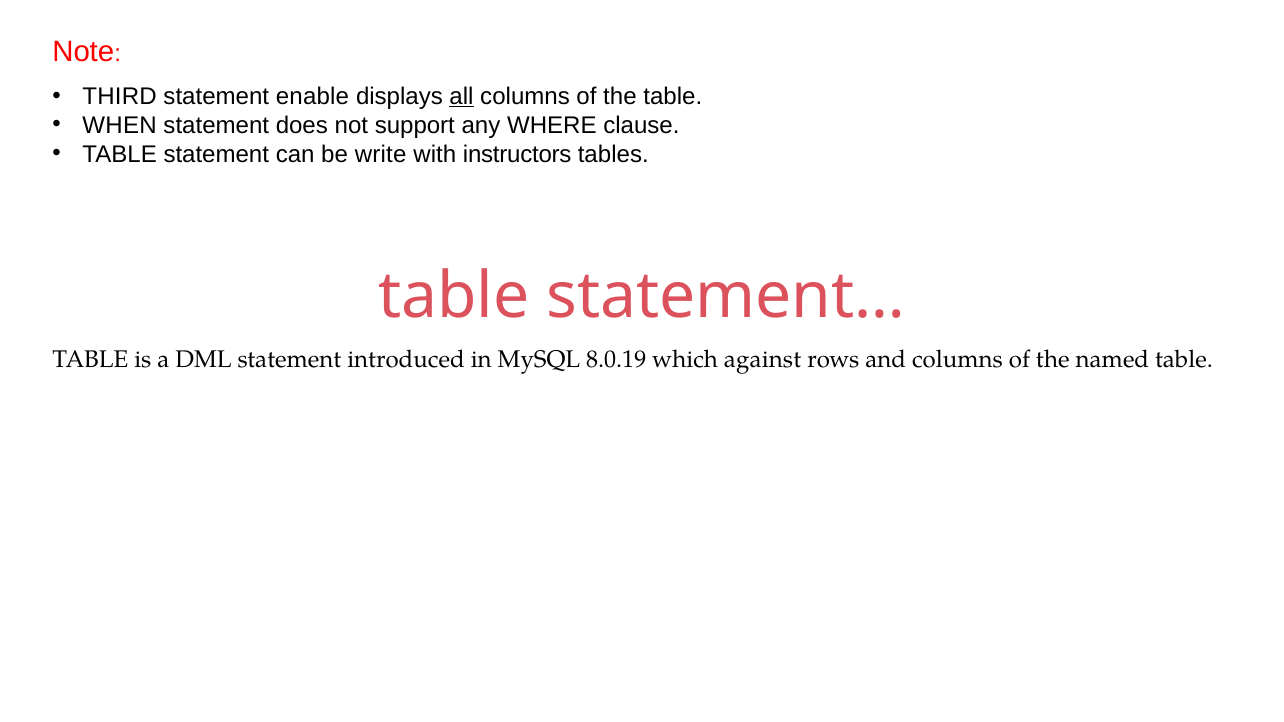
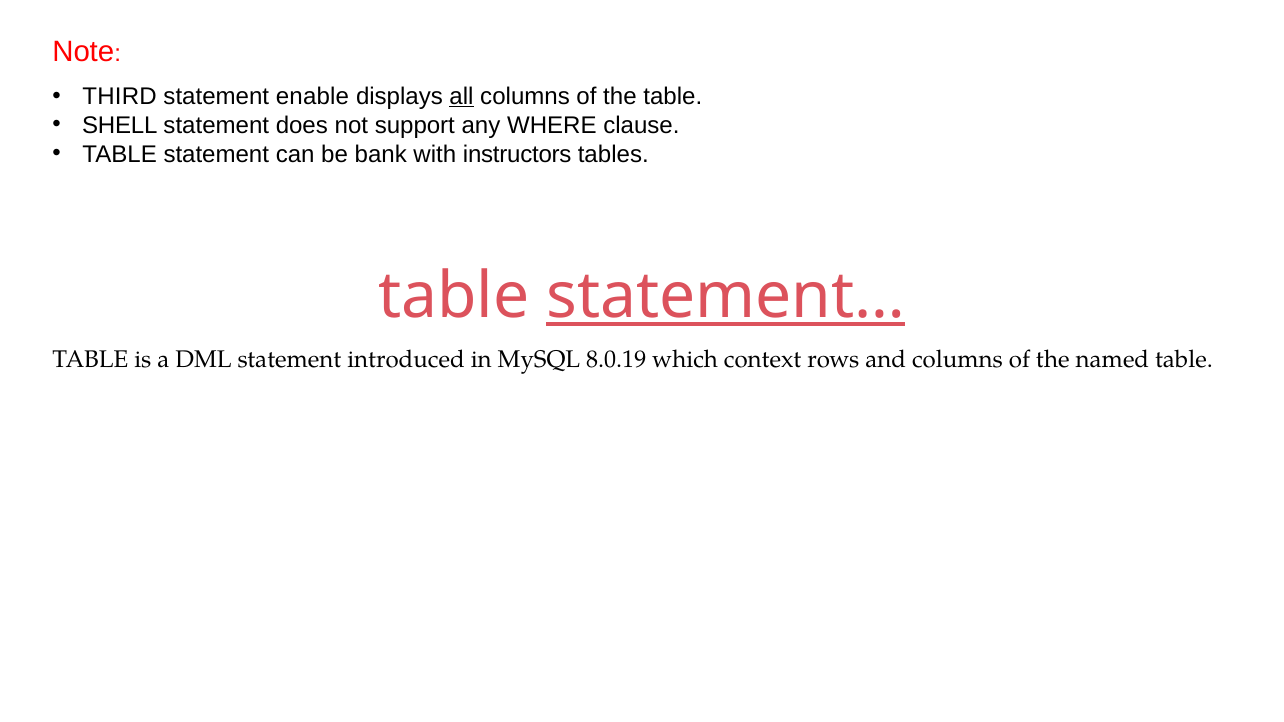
WHEN: WHEN -> SHELL
write: write -> bank
statement… underline: none -> present
against: against -> context
